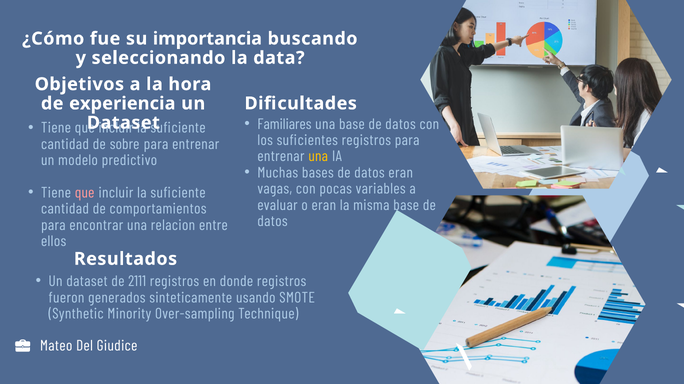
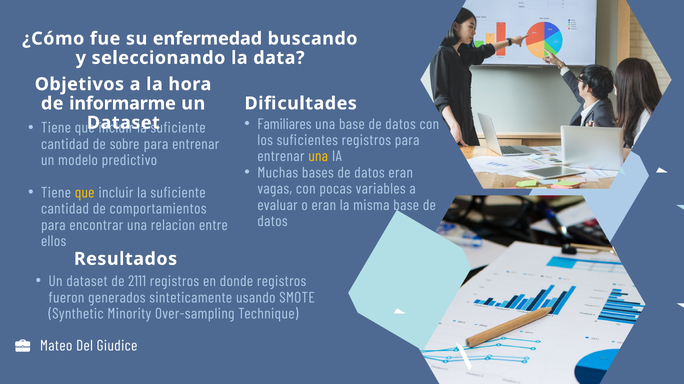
importancia: importancia -> enfermedad
experiencia: experiencia -> informarme
que at (85, 193) colour: pink -> yellow
